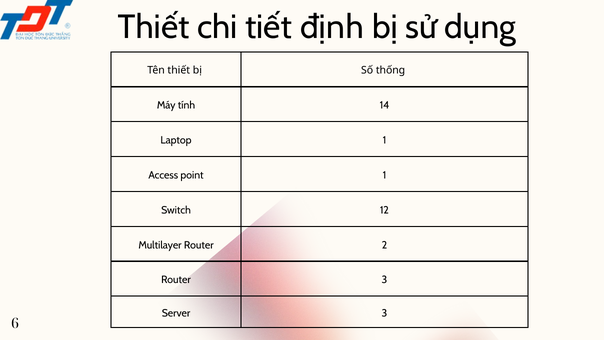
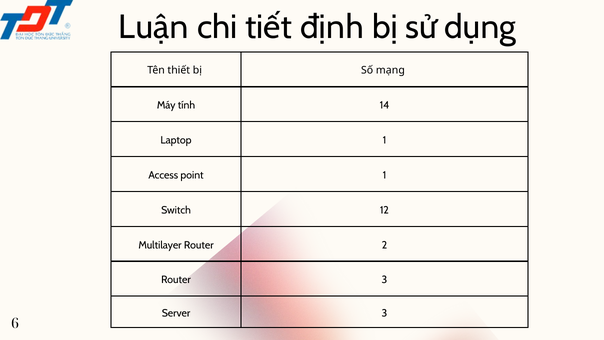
Thiết at (154, 27): Thiết -> Luận
thống: thống -> mạng
